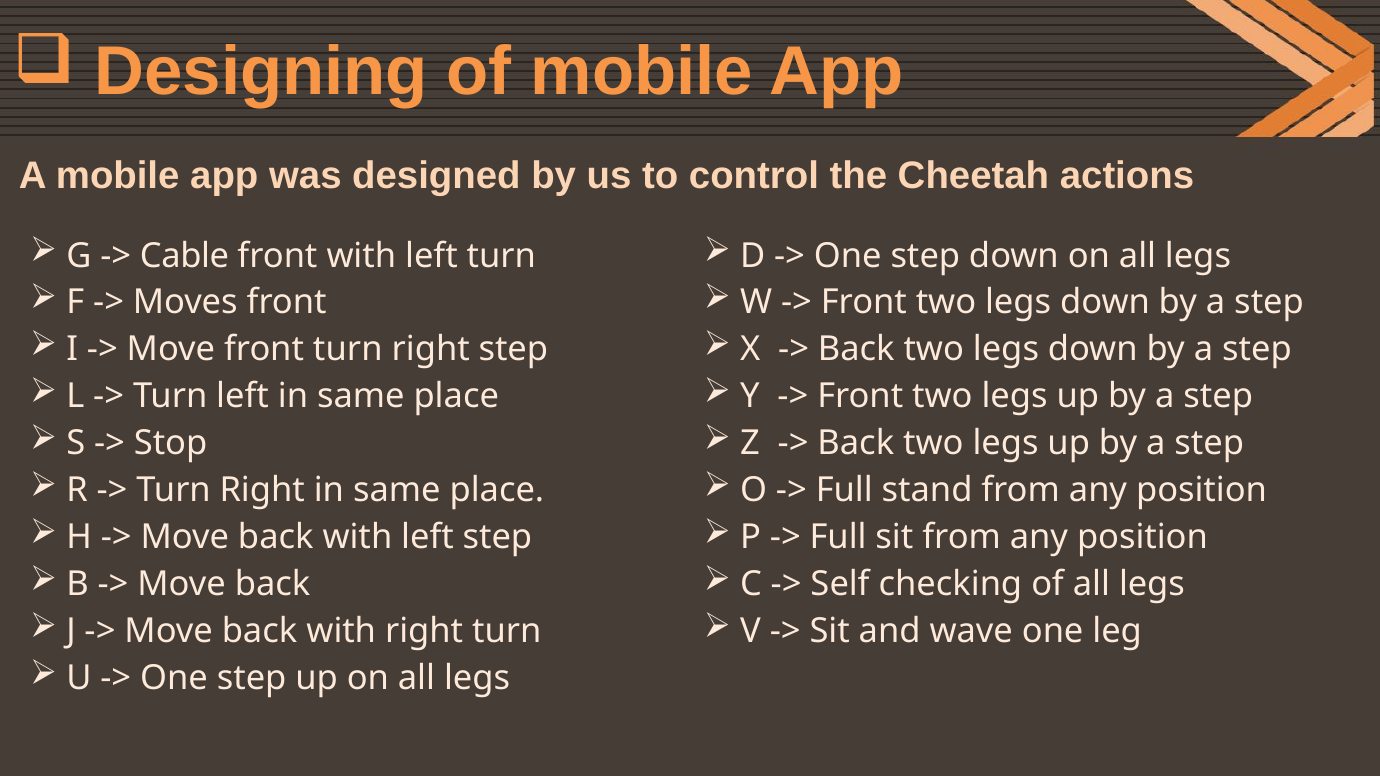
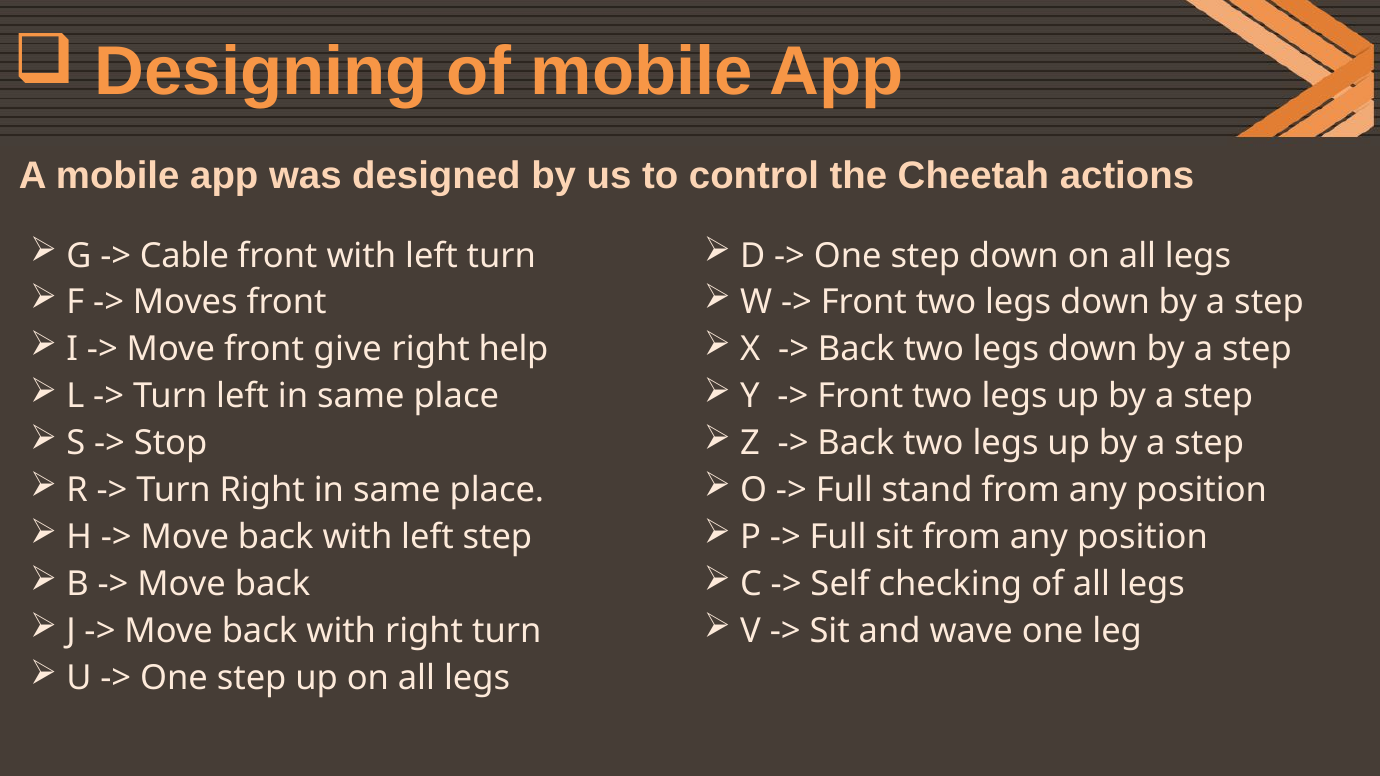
front turn: turn -> give
right step: step -> help
